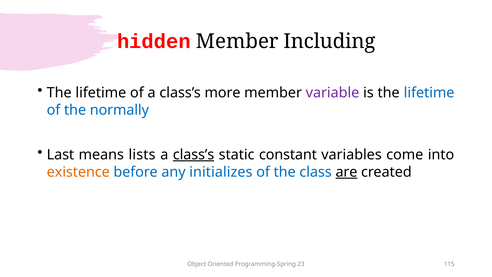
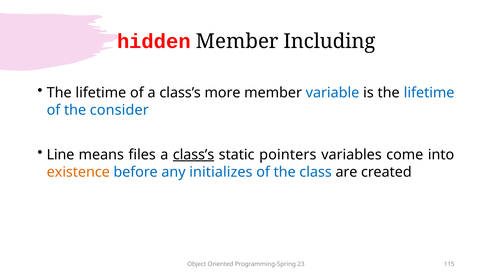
variable colour: purple -> blue
normally: normally -> consider
Last: Last -> Line
lists: lists -> files
constant: constant -> pointers
are underline: present -> none
